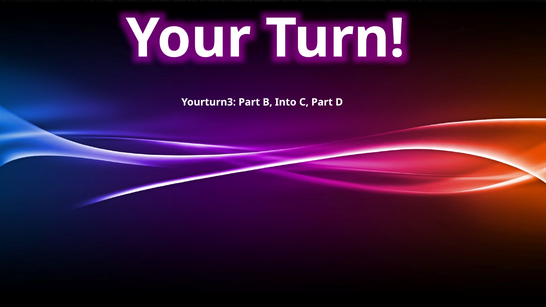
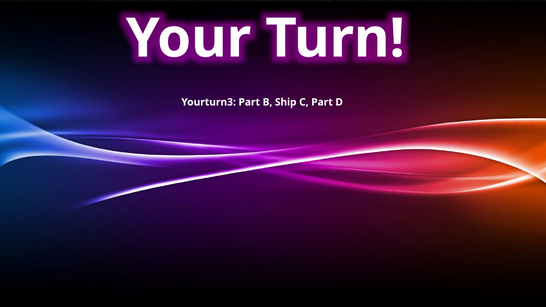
Into: Into -> Ship
